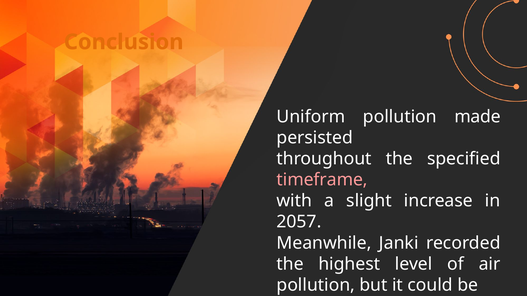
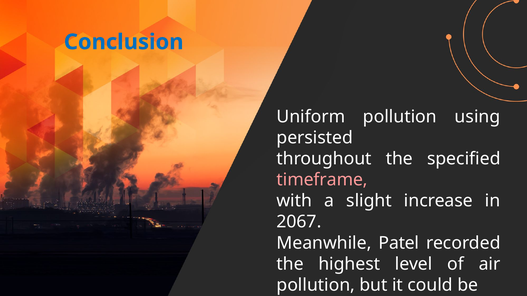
Conclusion colour: orange -> blue
pollution made: made -> using
2057: 2057 -> 2067
Janki: Janki -> Patel
